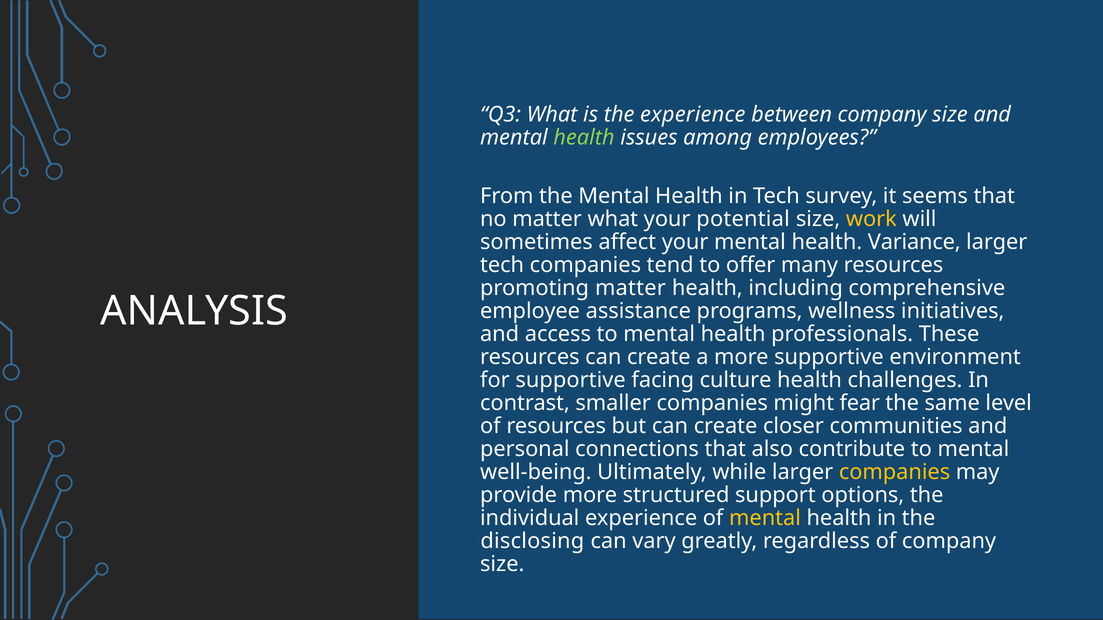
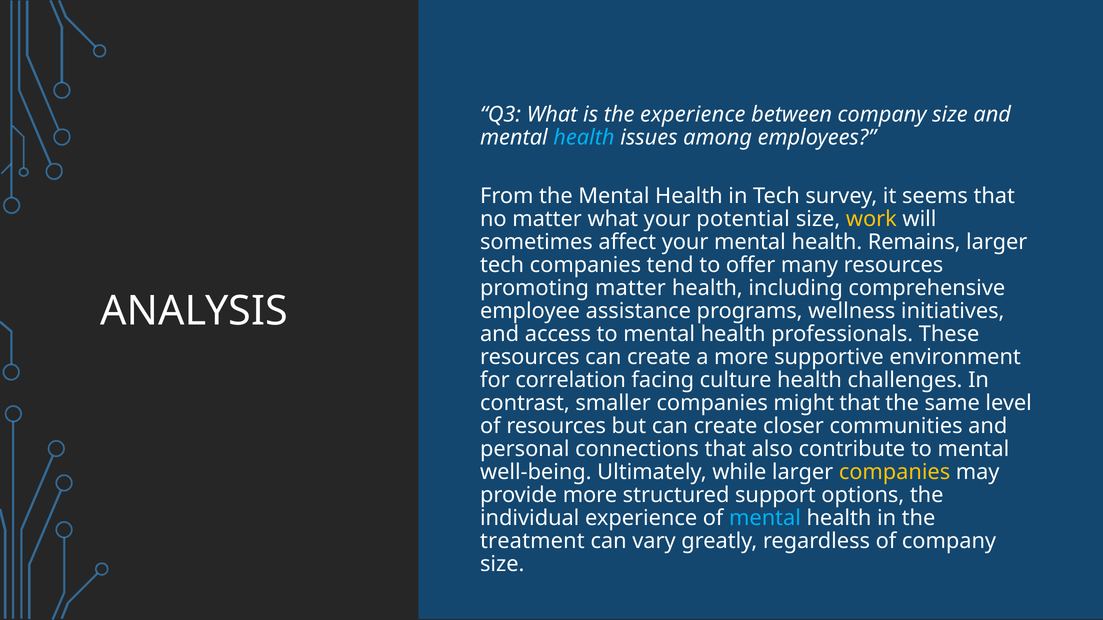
health at (584, 138) colour: light green -> light blue
Variance: Variance -> Remains
for supportive: supportive -> correlation
might fear: fear -> that
mental at (765, 518) colour: yellow -> light blue
disclosing: disclosing -> treatment
